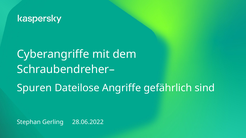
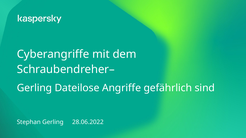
Spuren at (34, 88): Spuren -> Gerling
